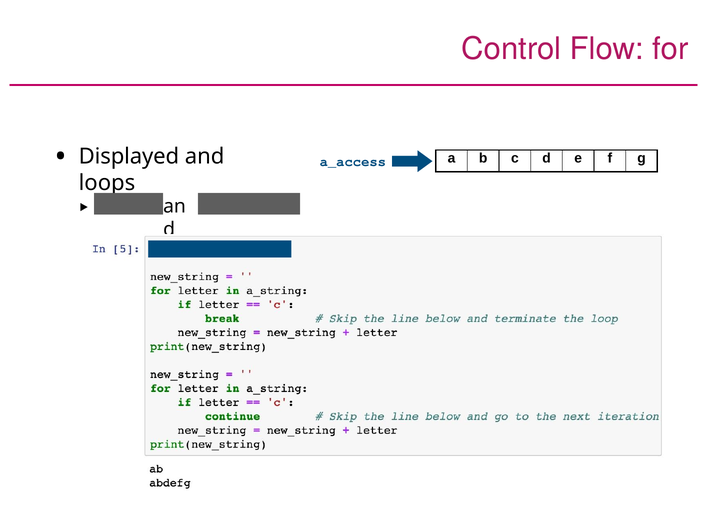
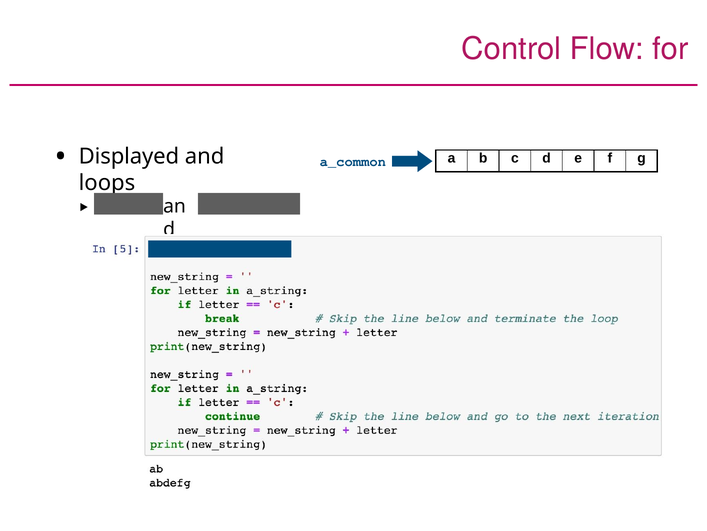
a_access: a_access -> a_common
